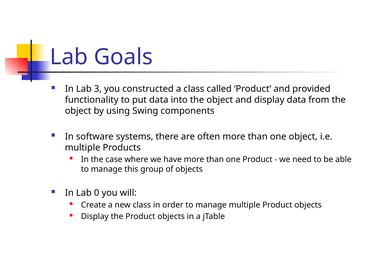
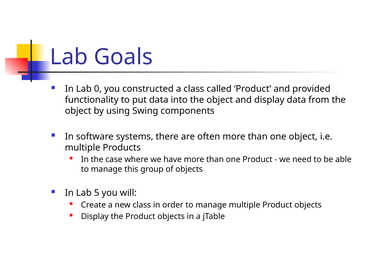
3: 3 -> 0
0: 0 -> 5
